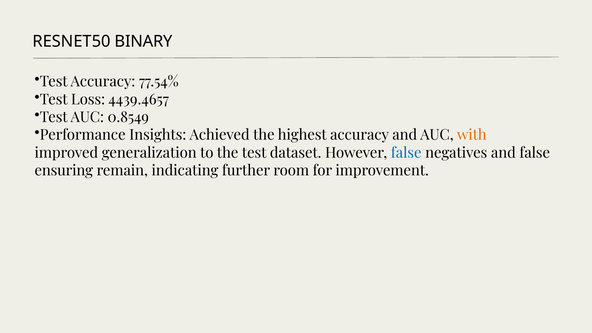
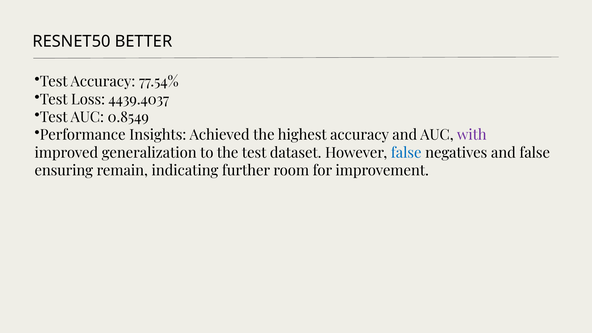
BINARY: BINARY -> BETTER
4439.4657: 4439.4657 -> 4439.4037
with colour: orange -> purple
